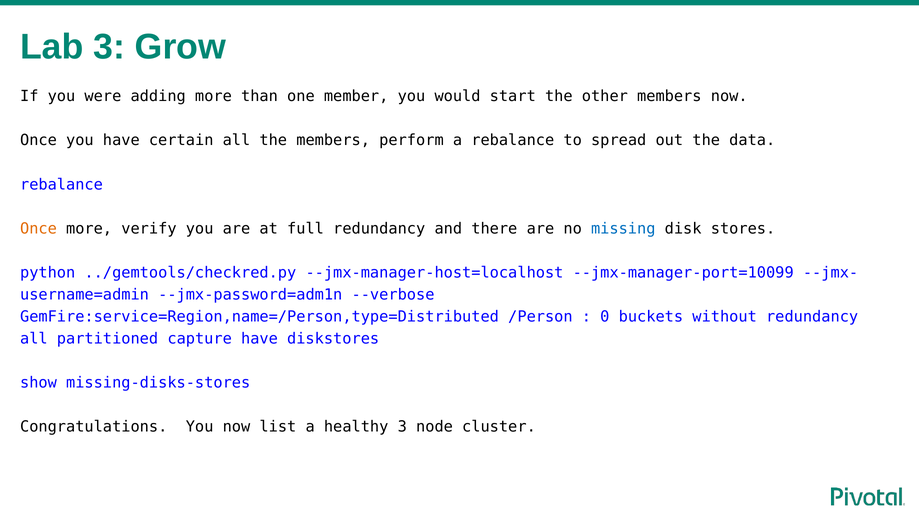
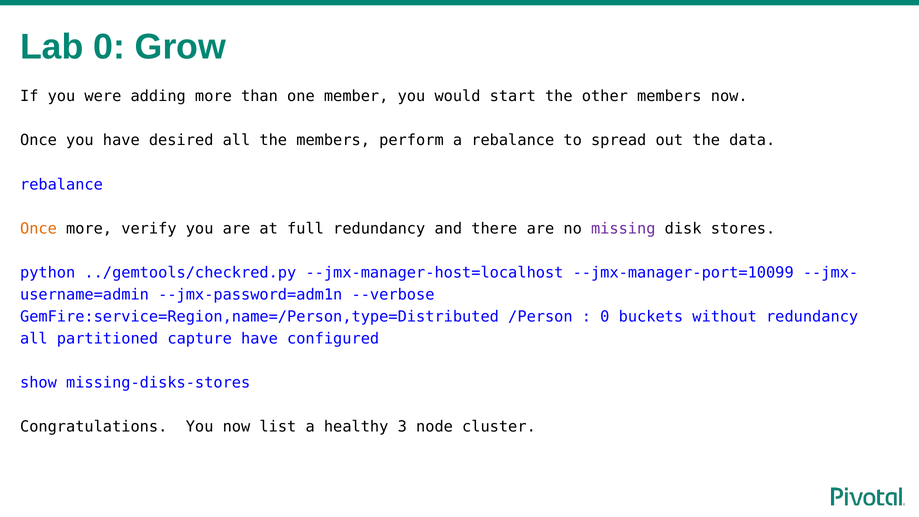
Lab 3: 3 -> 0
certain: certain -> desired
missing colour: blue -> purple
diskstores: diskstores -> configured
